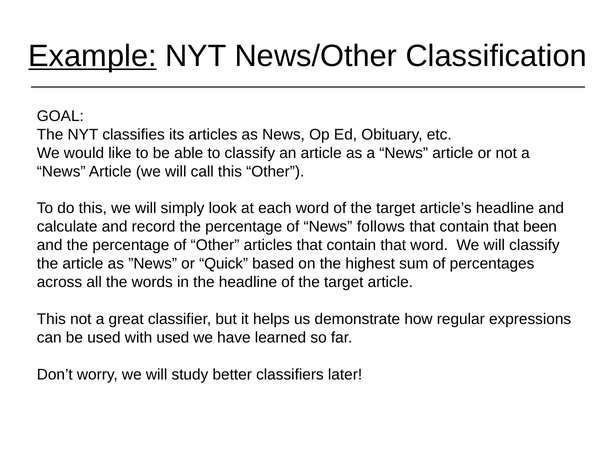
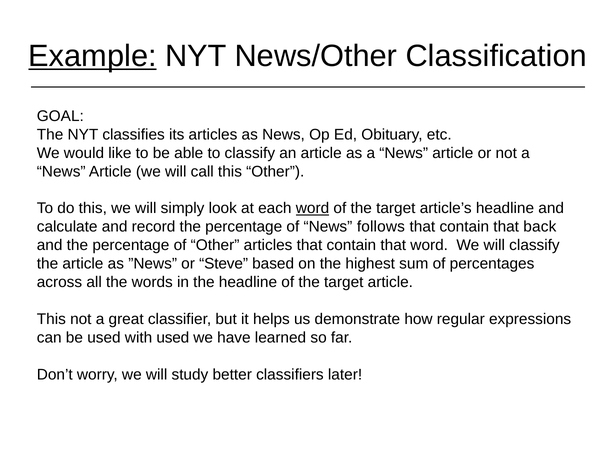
word at (313, 208) underline: none -> present
been: been -> back
Quick: Quick -> Steve
